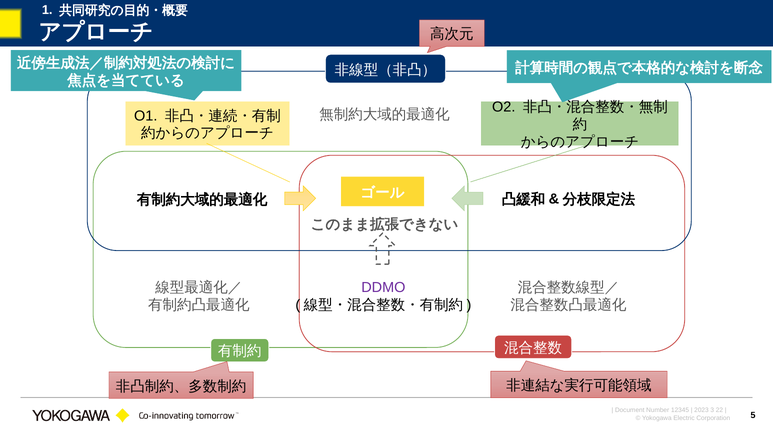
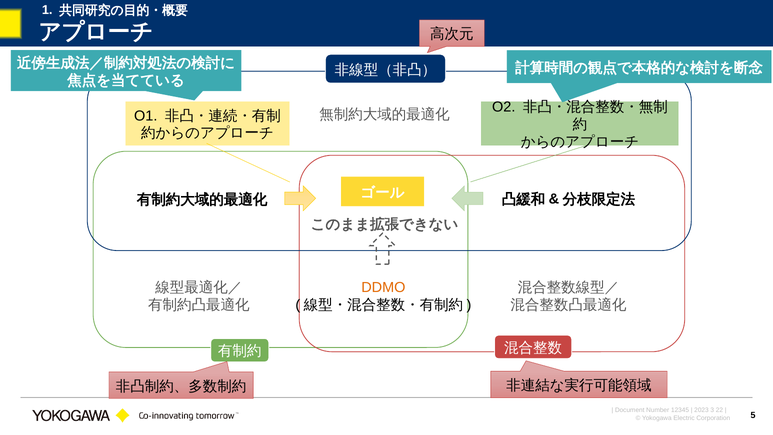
DDMO colour: purple -> orange
